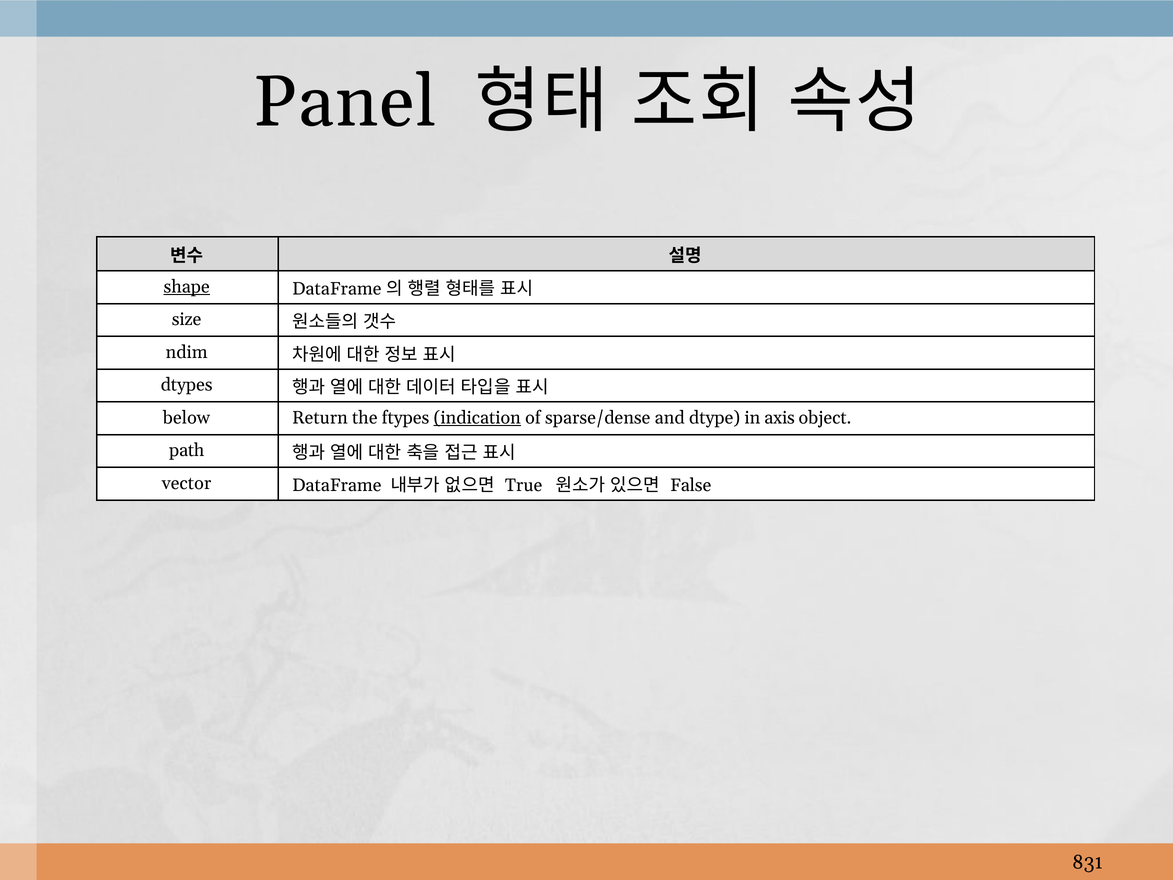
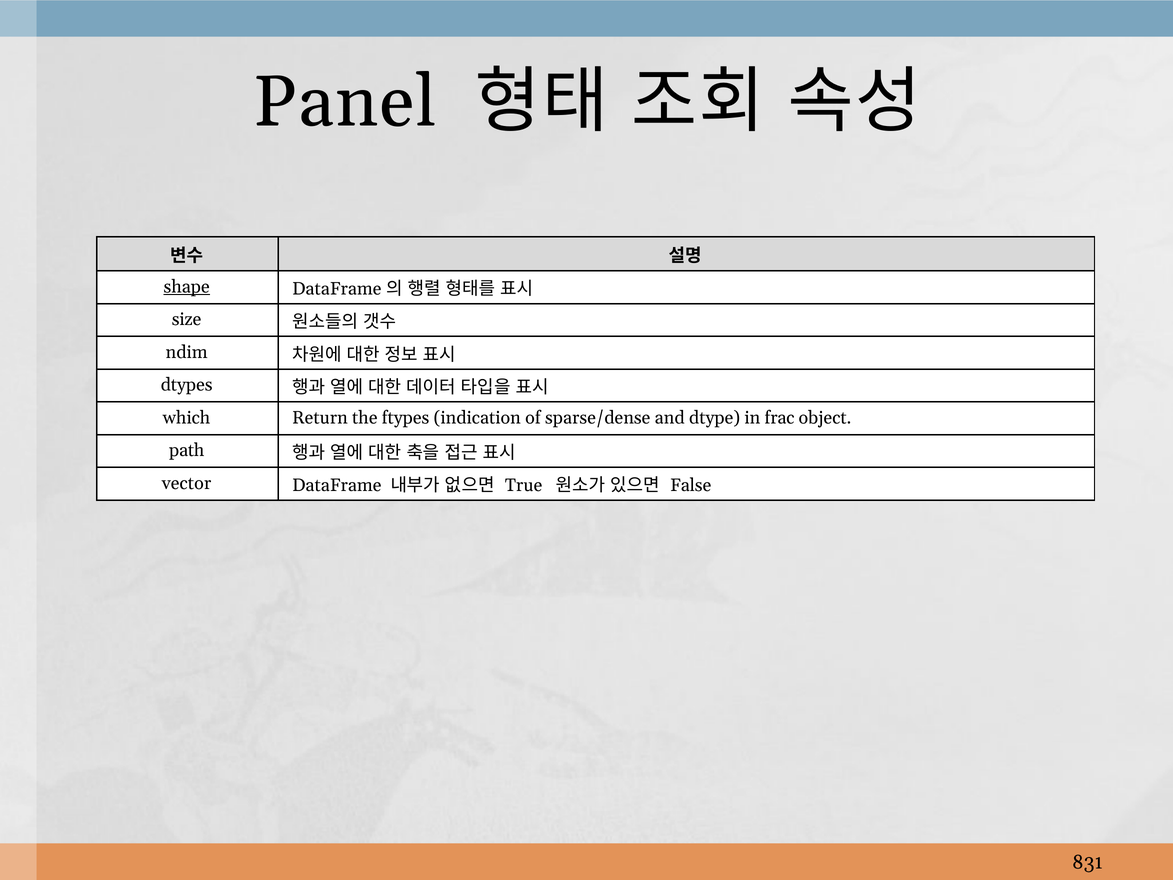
below: below -> which
indication underline: present -> none
axis: axis -> frac
